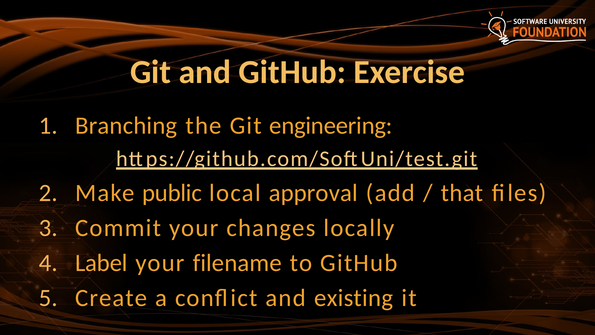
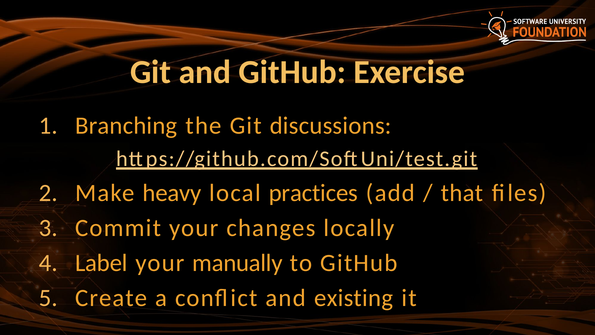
engineering: engineering -> discussions
public: public -> heavy
approval: approval -> practices
filename: filename -> manually
